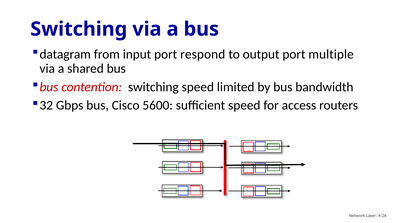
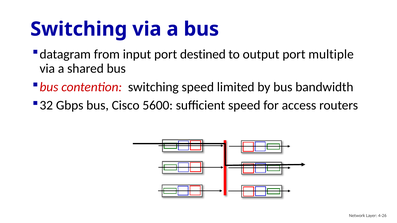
respond: respond -> destined
